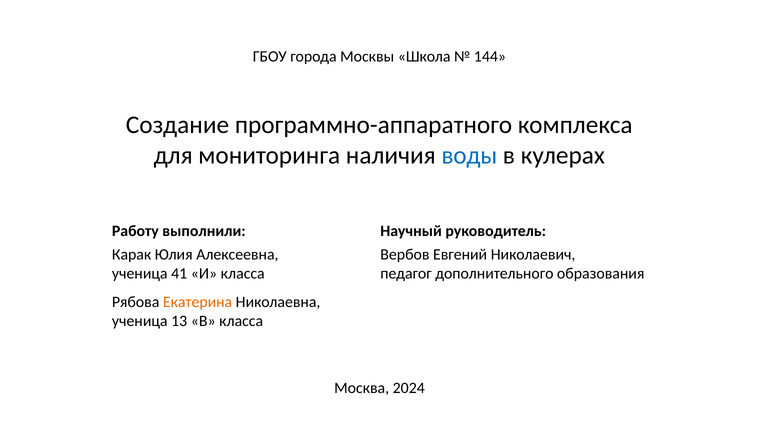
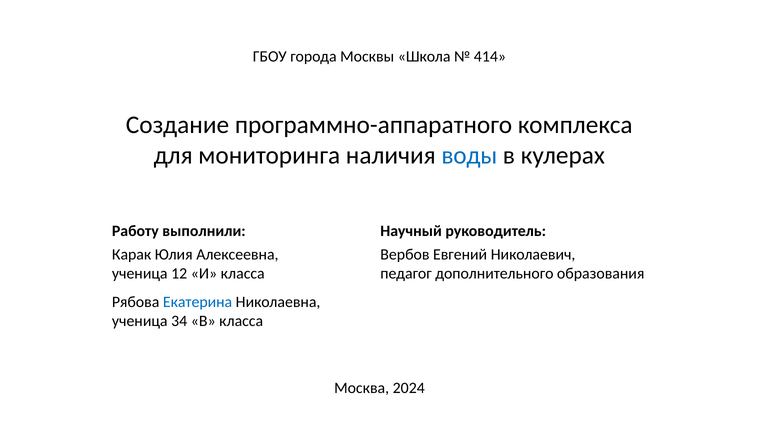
144: 144 -> 414
41: 41 -> 12
Екатерина colour: orange -> blue
13: 13 -> 34
